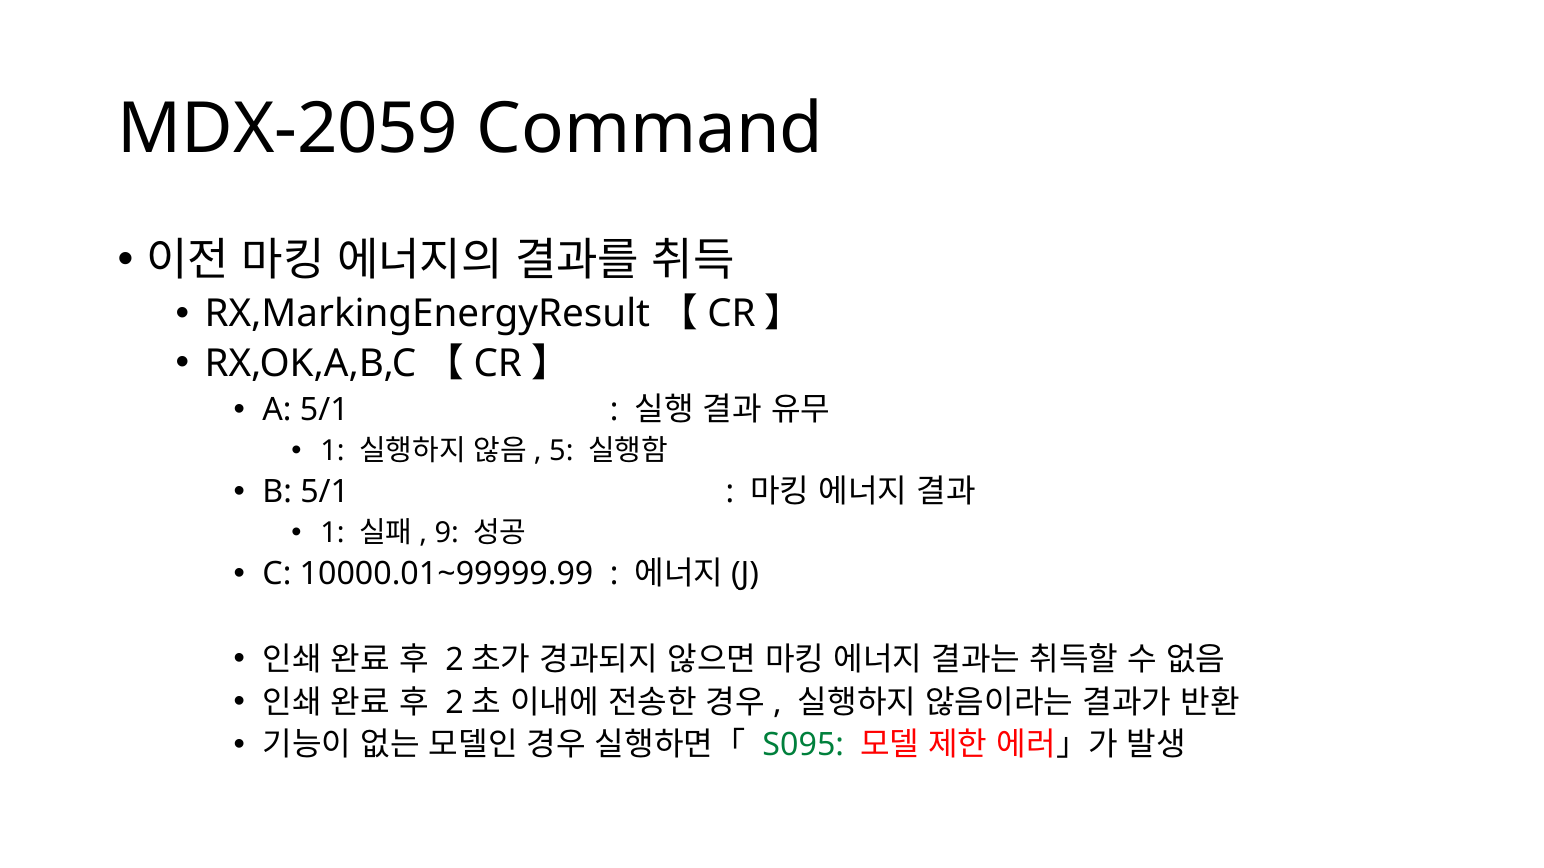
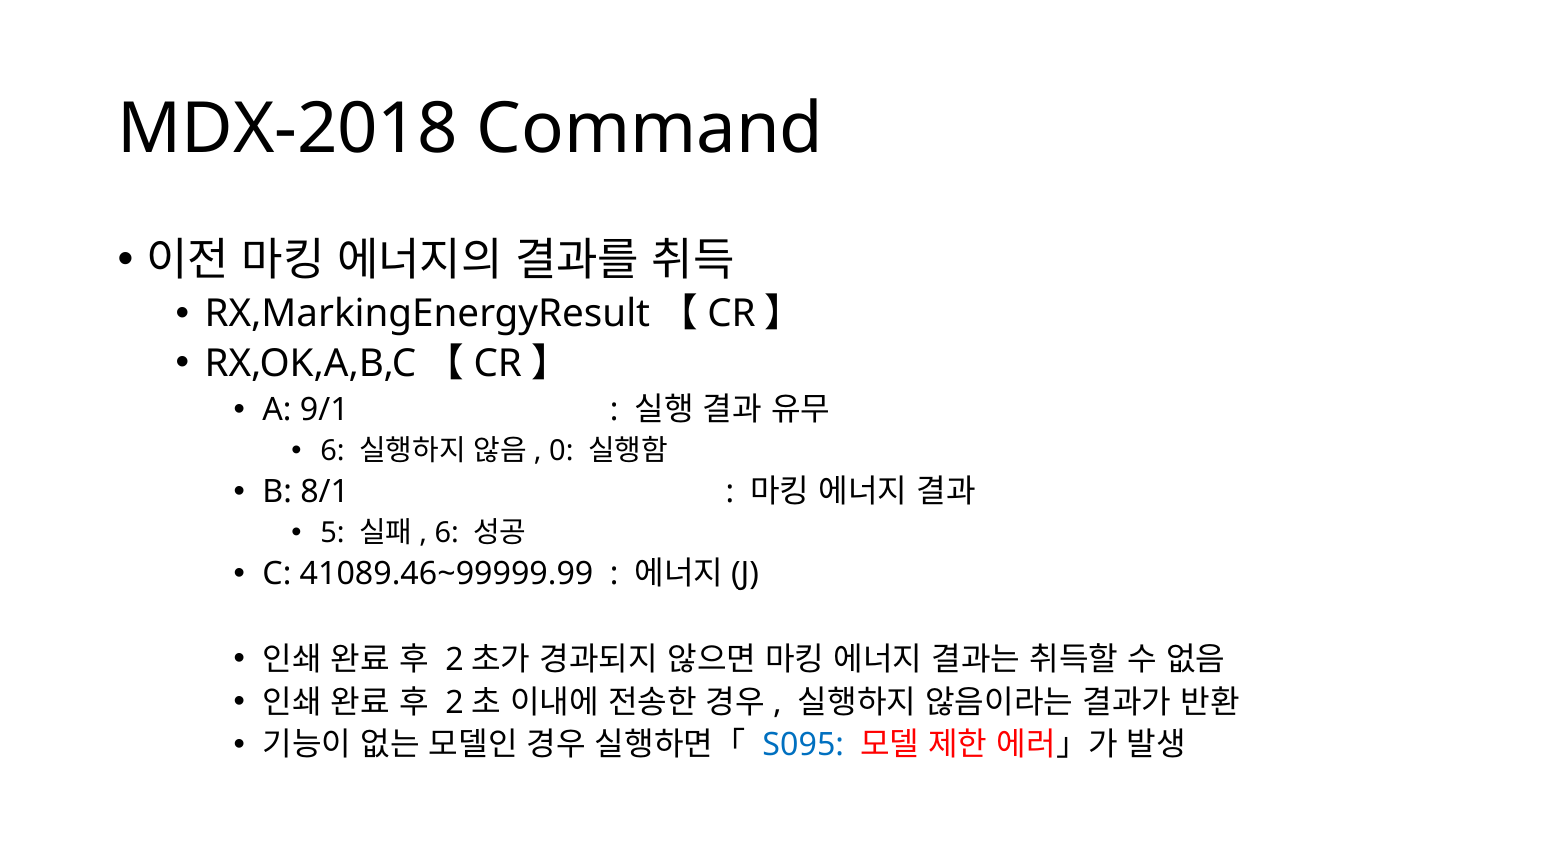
MDX-2059: MDX-2059 -> MDX-2018
A 5/1: 5/1 -> 9/1
1 at (332, 451): 1 -> 6
5: 5 -> 0
B 5/1: 5/1 -> 8/1
1 at (332, 533): 1 -> 5
9 at (447, 533): 9 -> 6
10000.01~99999.99: 10000.01~99999.99 -> 41089.46~99999.99
S095 colour: green -> blue
